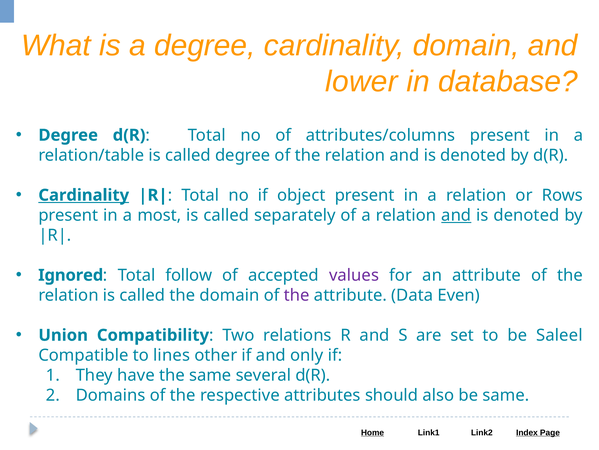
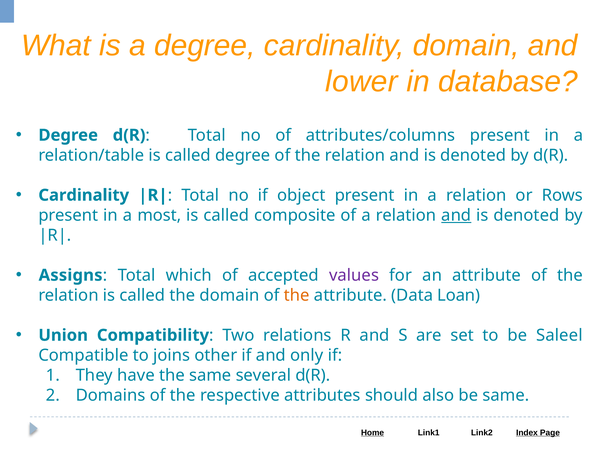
Cardinality at (84, 195) underline: present -> none
separately: separately -> composite
Ignored: Ignored -> Assigns
follow: follow -> which
the at (297, 295) colour: purple -> orange
Even: Even -> Loan
lines: lines -> joins
